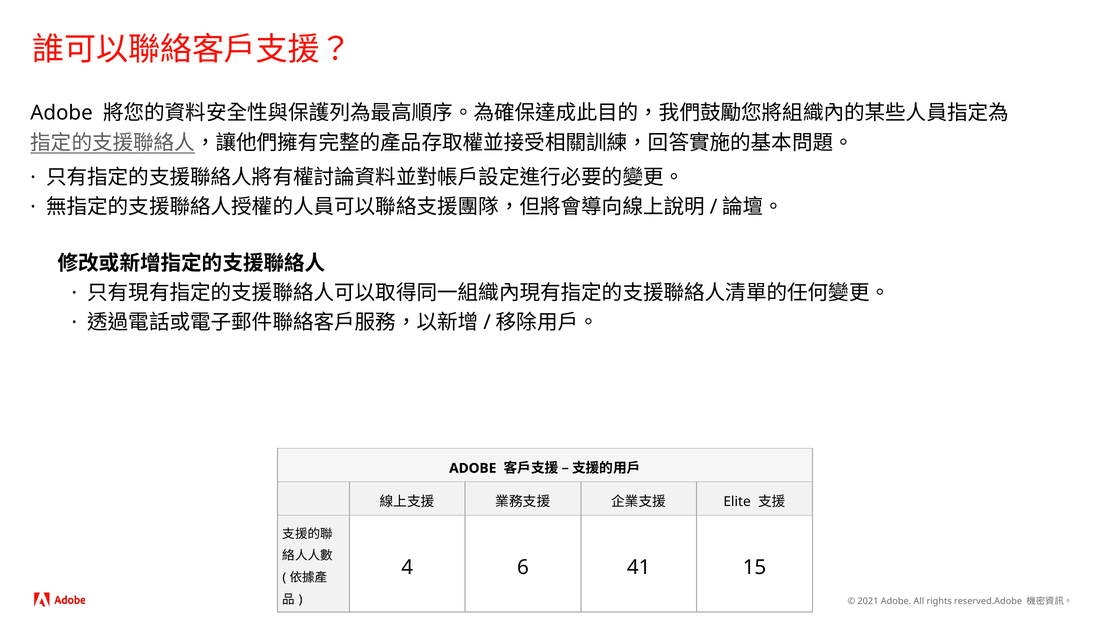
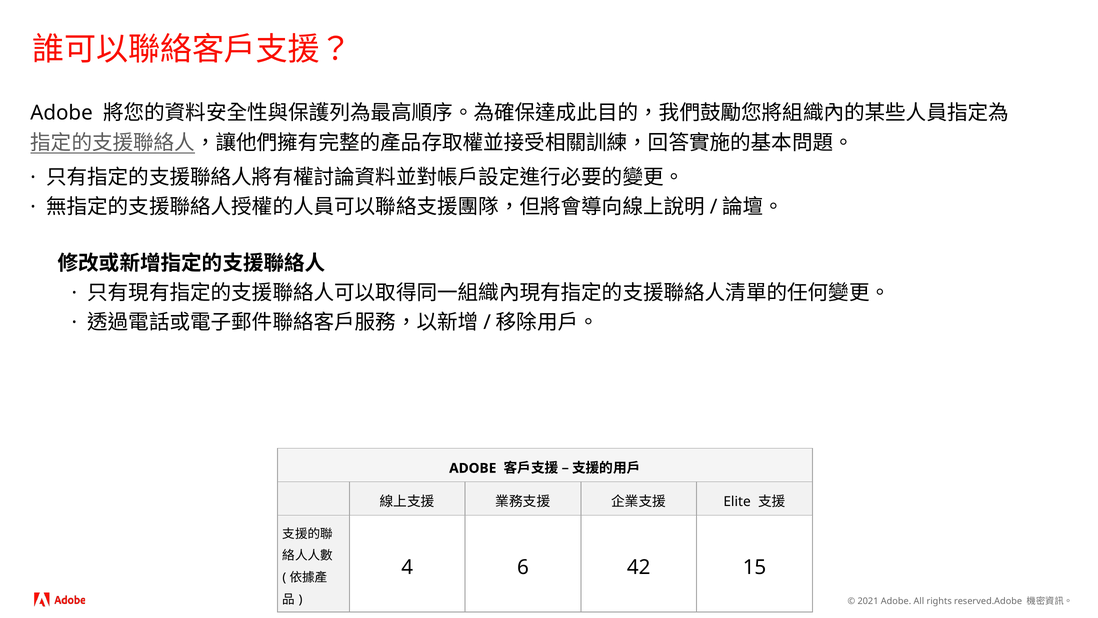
41: 41 -> 42
